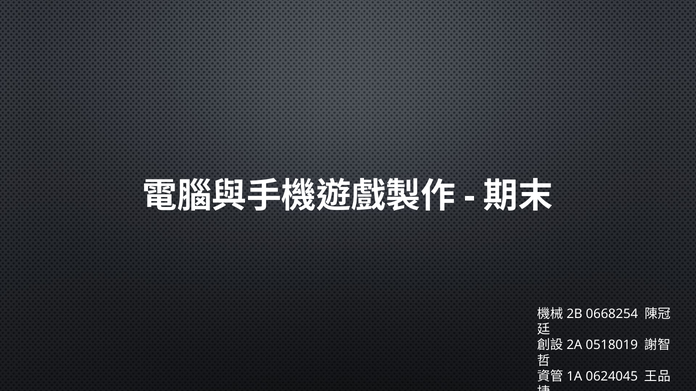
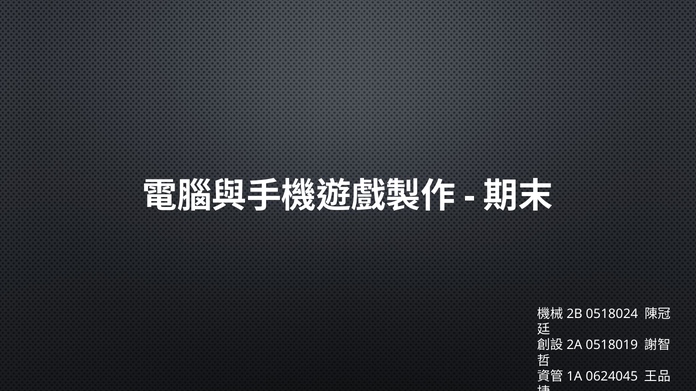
0668254: 0668254 -> 0518024
